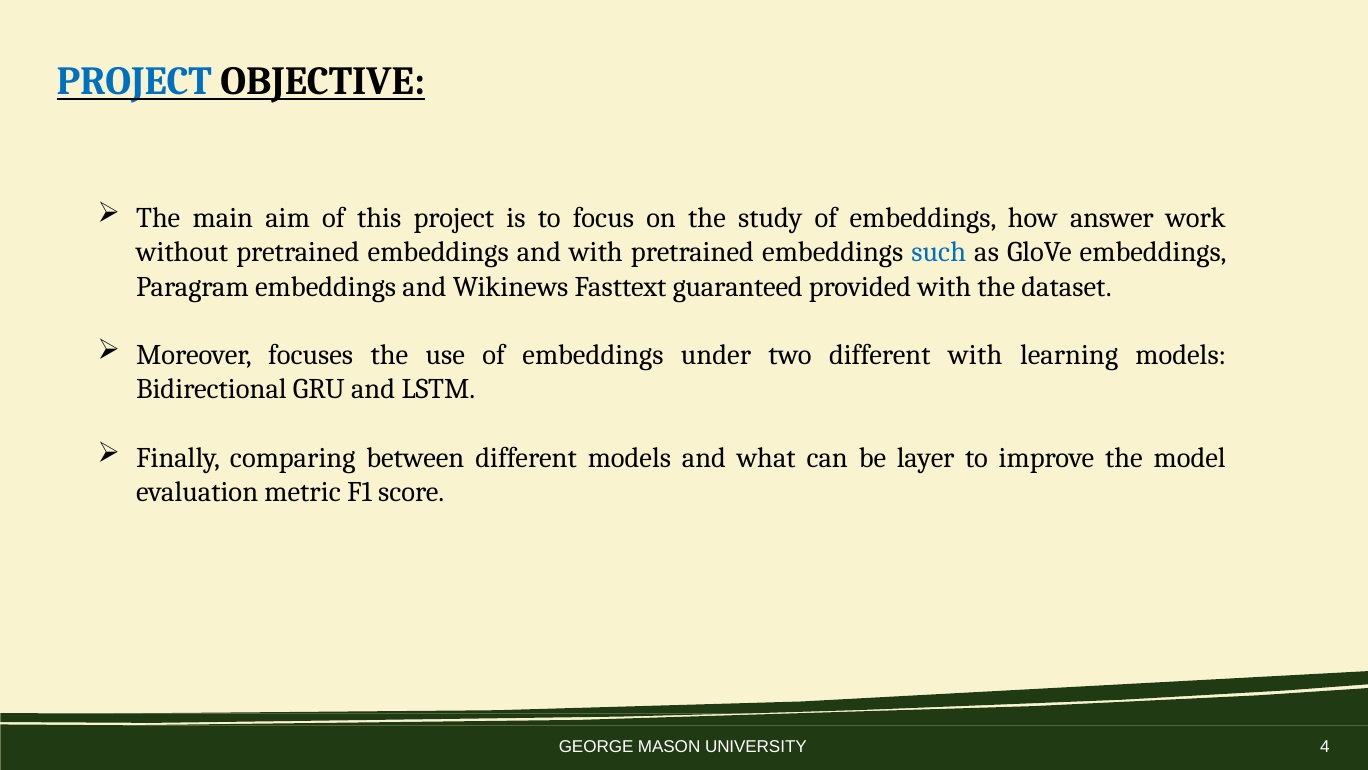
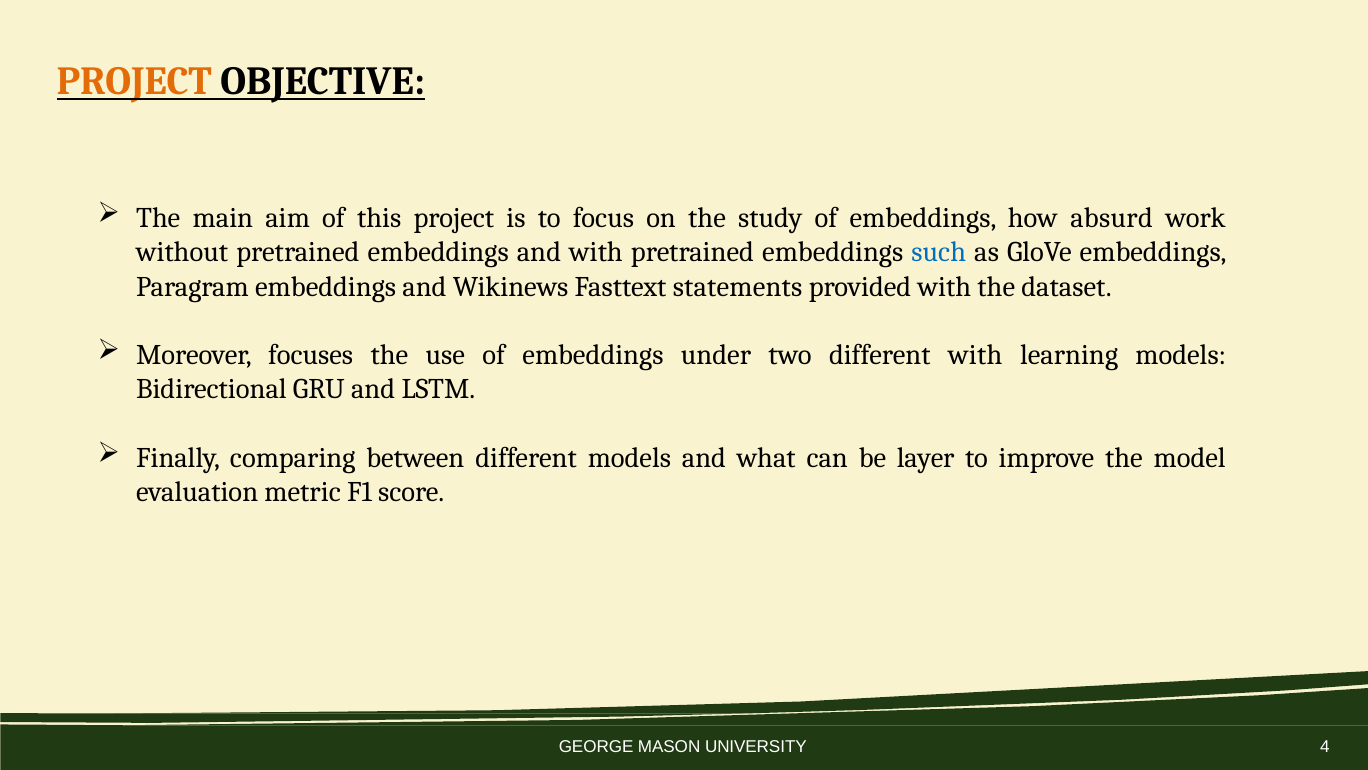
PROJECT at (134, 82) colour: blue -> orange
answer: answer -> absurd
guaranteed: guaranteed -> statements
